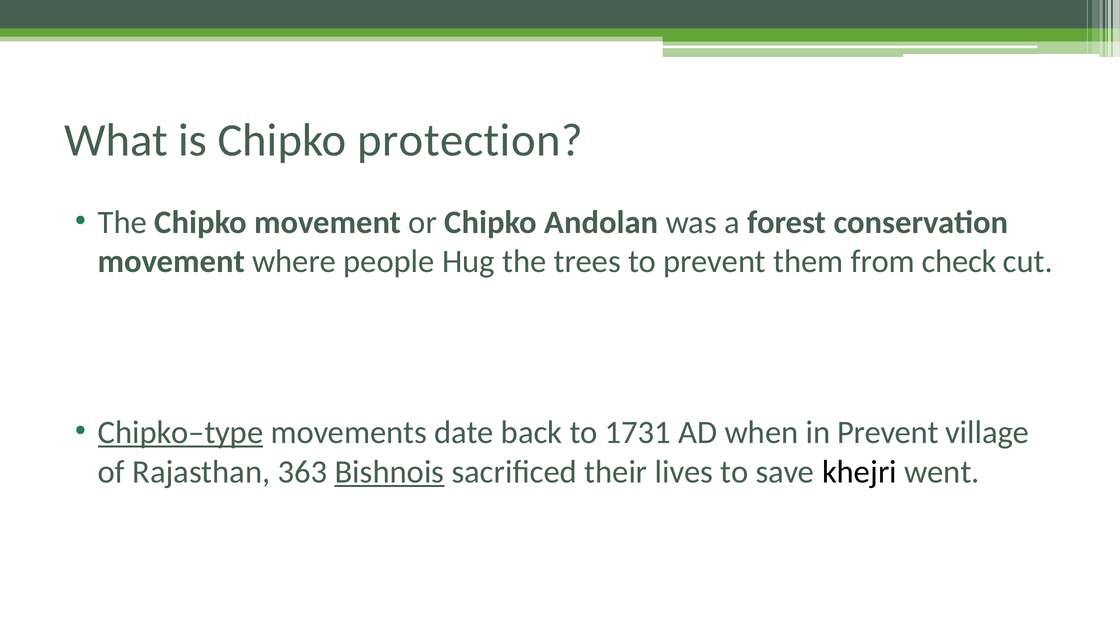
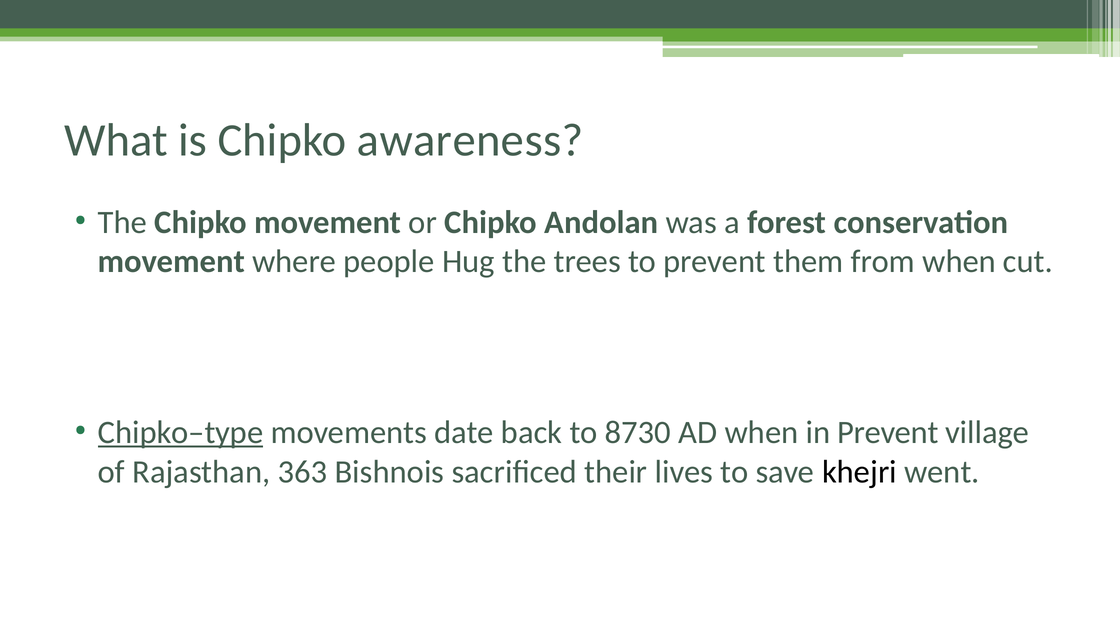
protection: protection -> awareness
from check: check -> when
1731: 1731 -> 8730
Bishnois underline: present -> none
